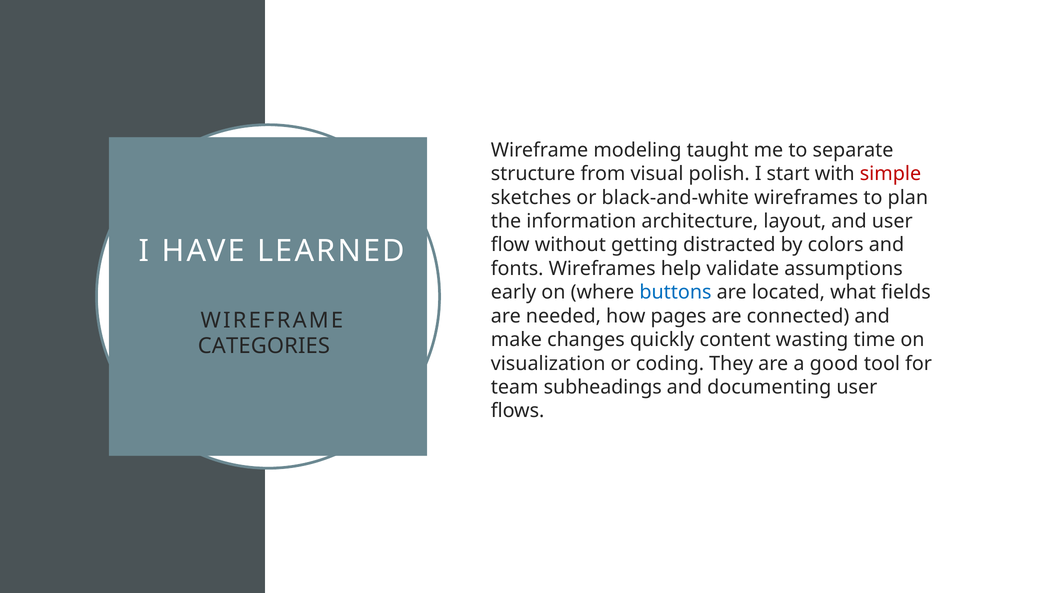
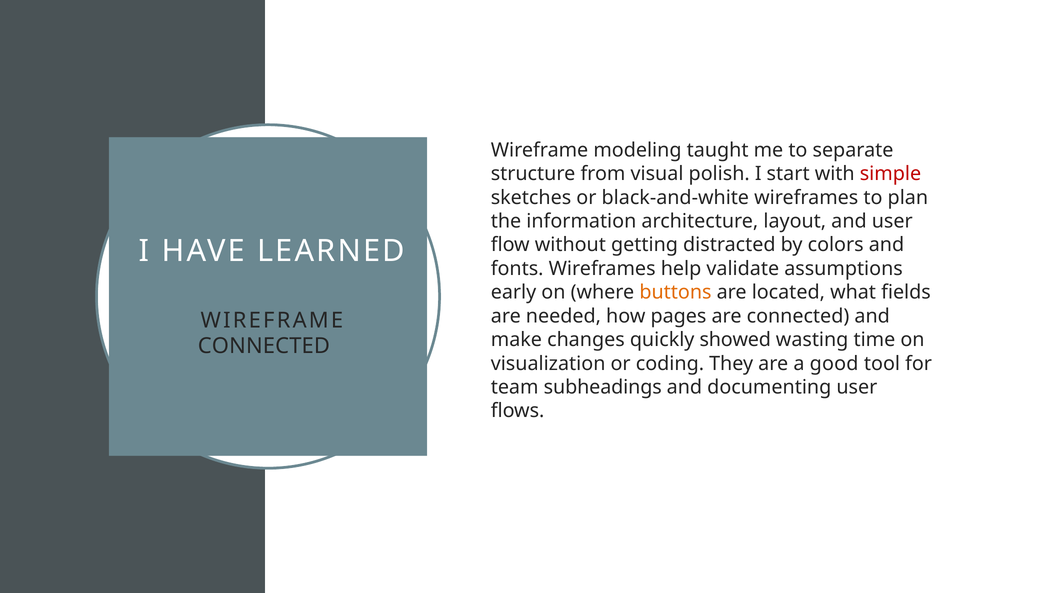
buttons colour: blue -> orange
content: content -> showed
CATEGORIES at (264, 346): CATEGORIES -> CONNECTED
